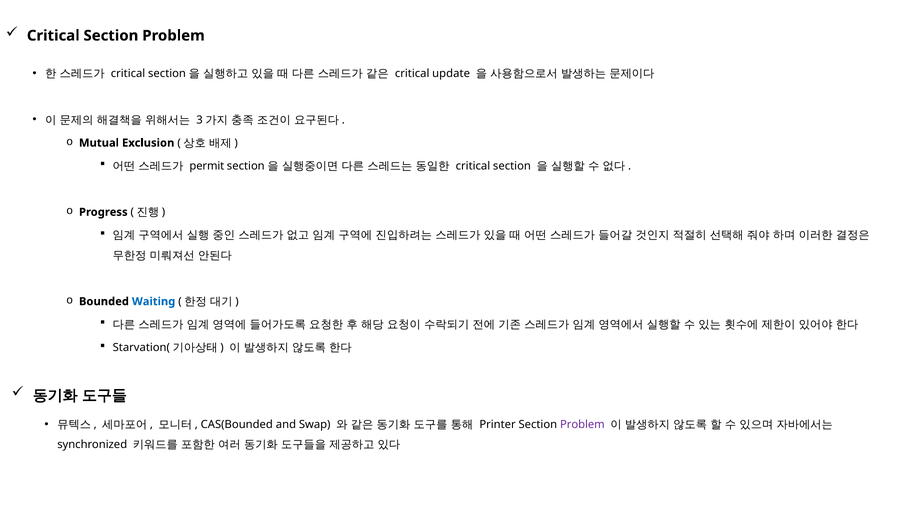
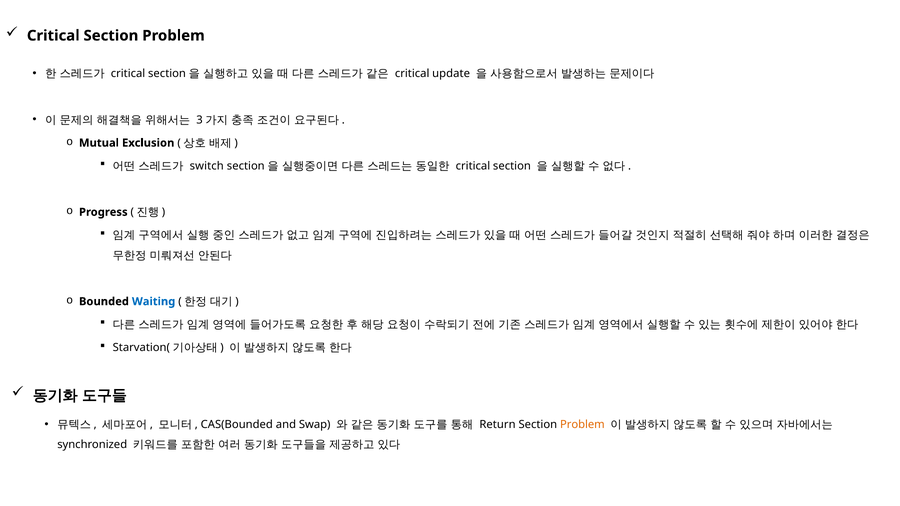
permit: permit -> switch
Printer: Printer -> Return
Problem at (582, 425) colour: purple -> orange
